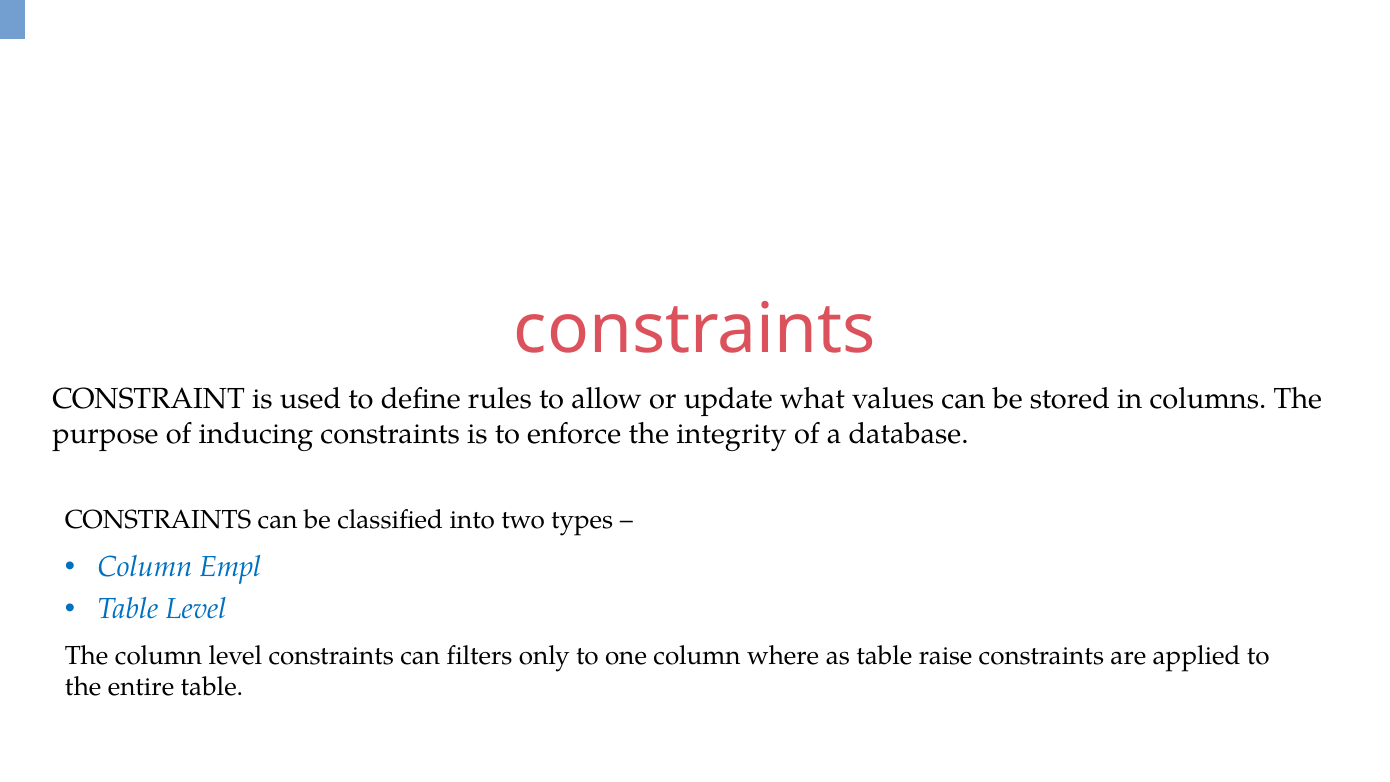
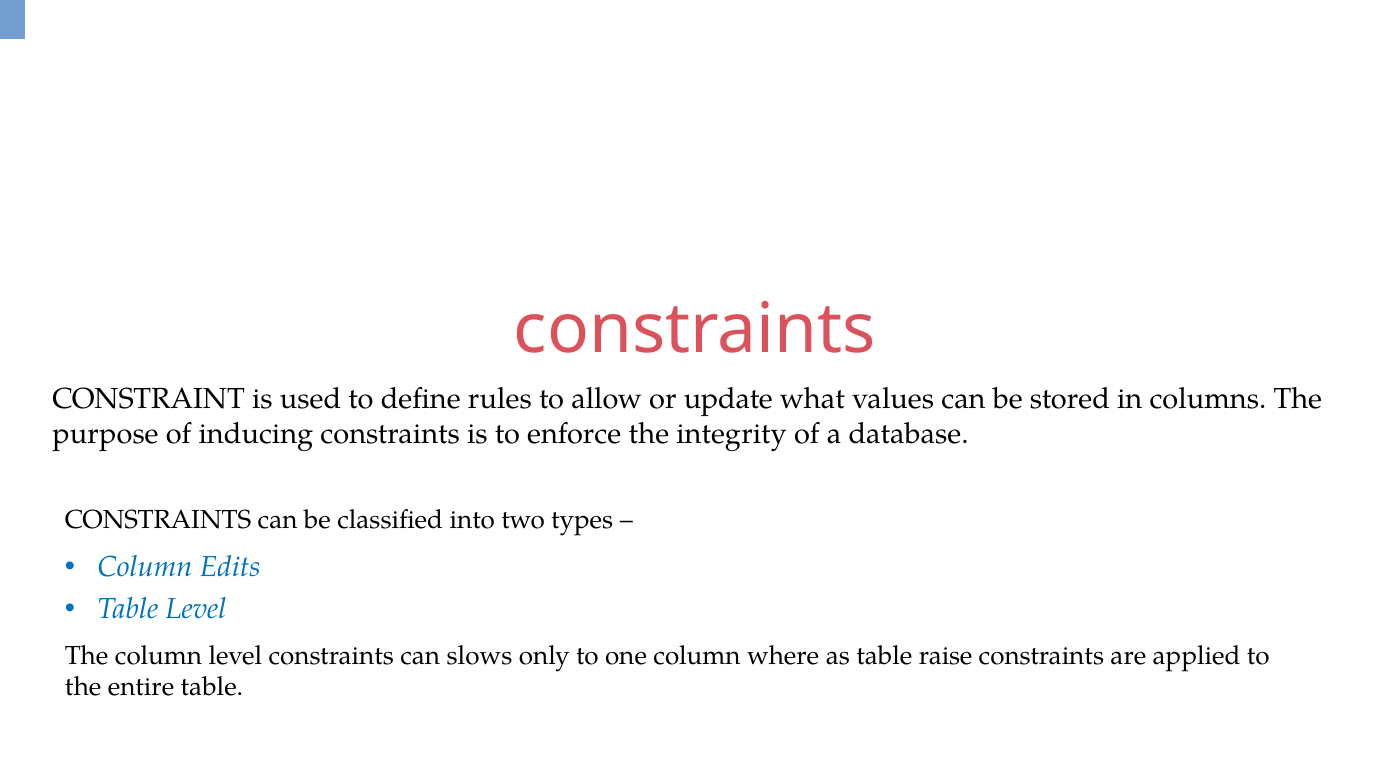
Empl: Empl -> Edits
filters: filters -> slows
